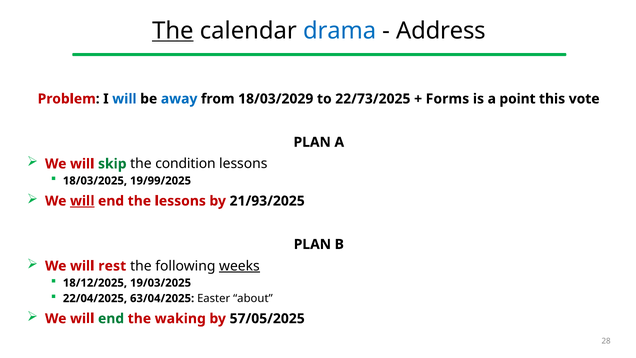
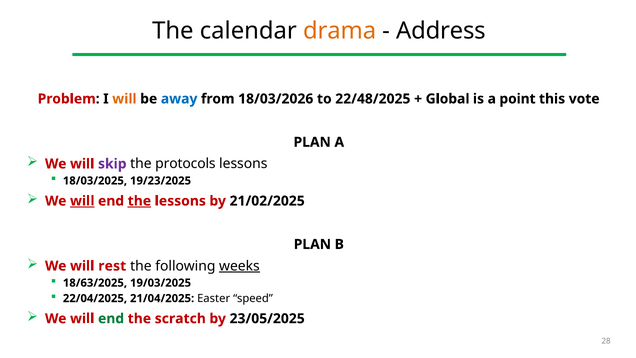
The at (173, 31) underline: present -> none
drama colour: blue -> orange
will at (124, 99) colour: blue -> orange
18/03/2029: 18/03/2029 -> 18/03/2026
22/73/2025: 22/73/2025 -> 22/48/2025
Forms: Forms -> Global
skip colour: green -> purple
condition: condition -> protocols
19/99/2025: 19/99/2025 -> 19/23/2025
the at (139, 201) underline: none -> present
21/93/2025: 21/93/2025 -> 21/02/2025
18/12/2025: 18/12/2025 -> 18/63/2025
63/04/2025: 63/04/2025 -> 21/04/2025
about: about -> speed
waking: waking -> scratch
57/05/2025: 57/05/2025 -> 23/05/2025
